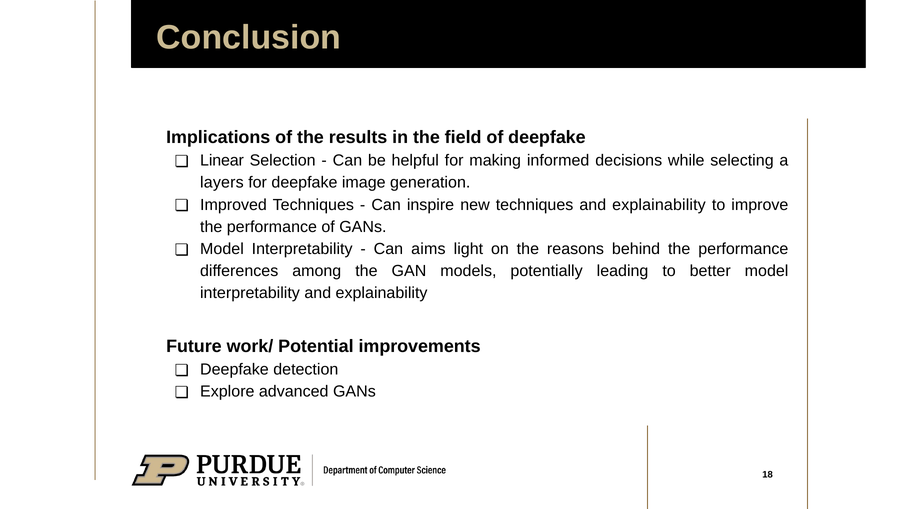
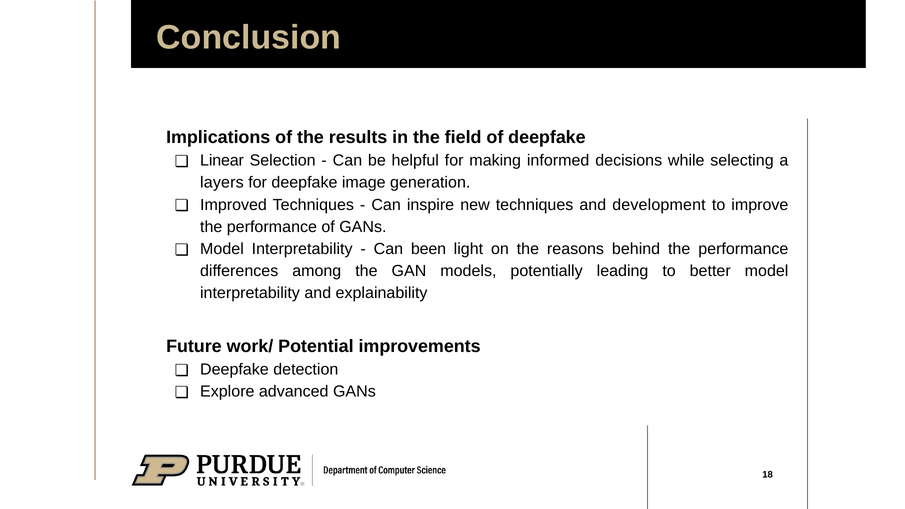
techniques and explainability: explainability -> development
aims: aims -> been
